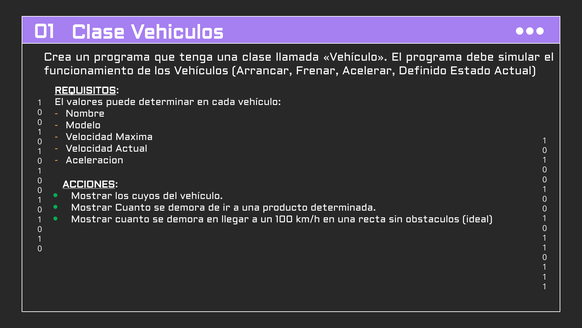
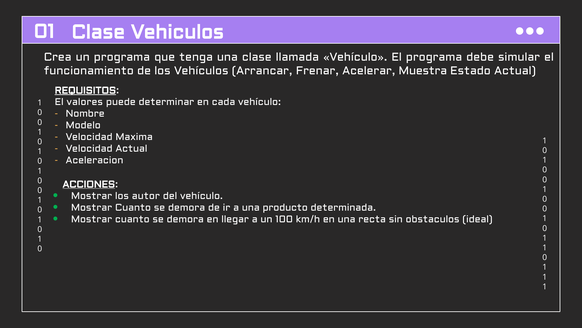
Definido: Definido -> Muestra
cuyos: cuyos -> autor
